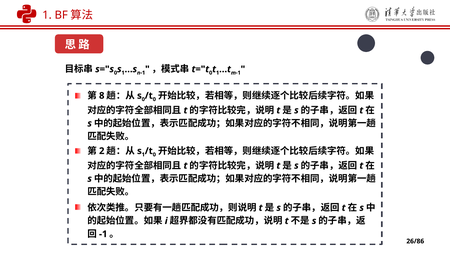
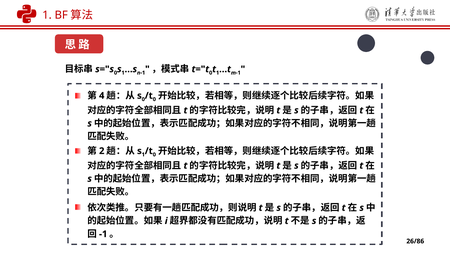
8: 8 -> 4
